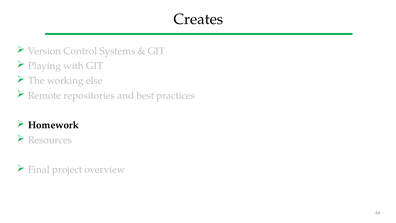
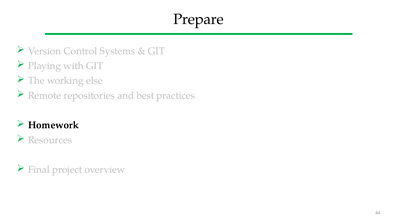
Creates: Creates -> Prepare
